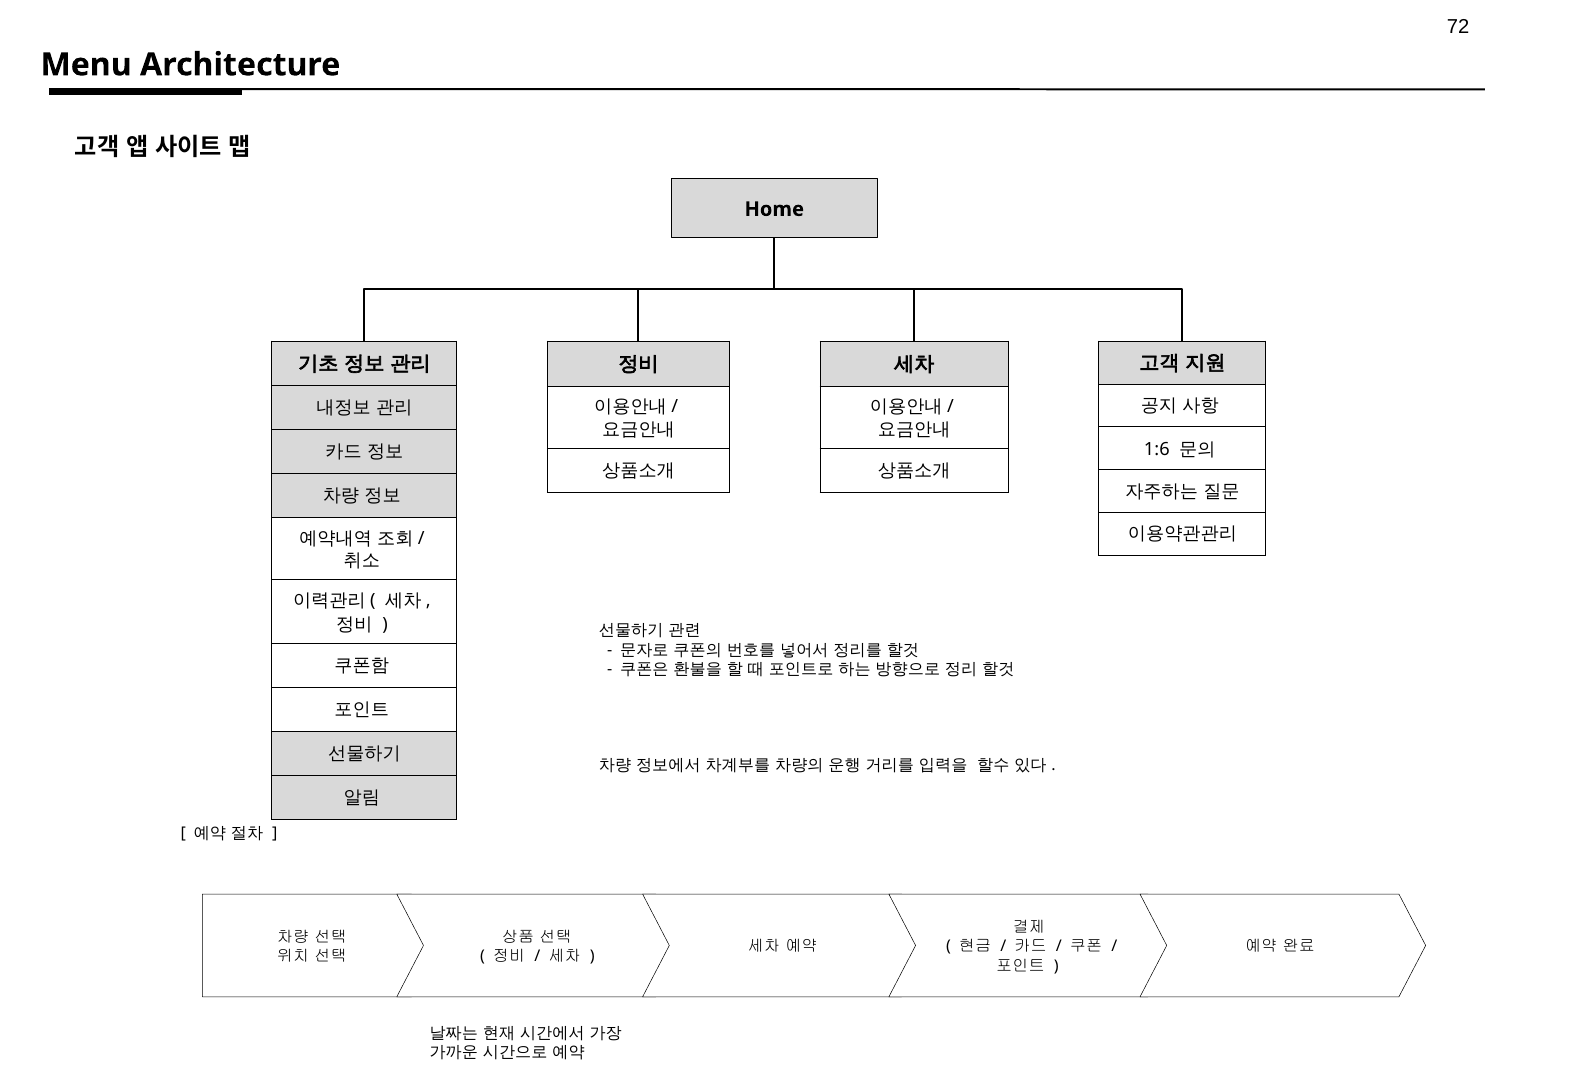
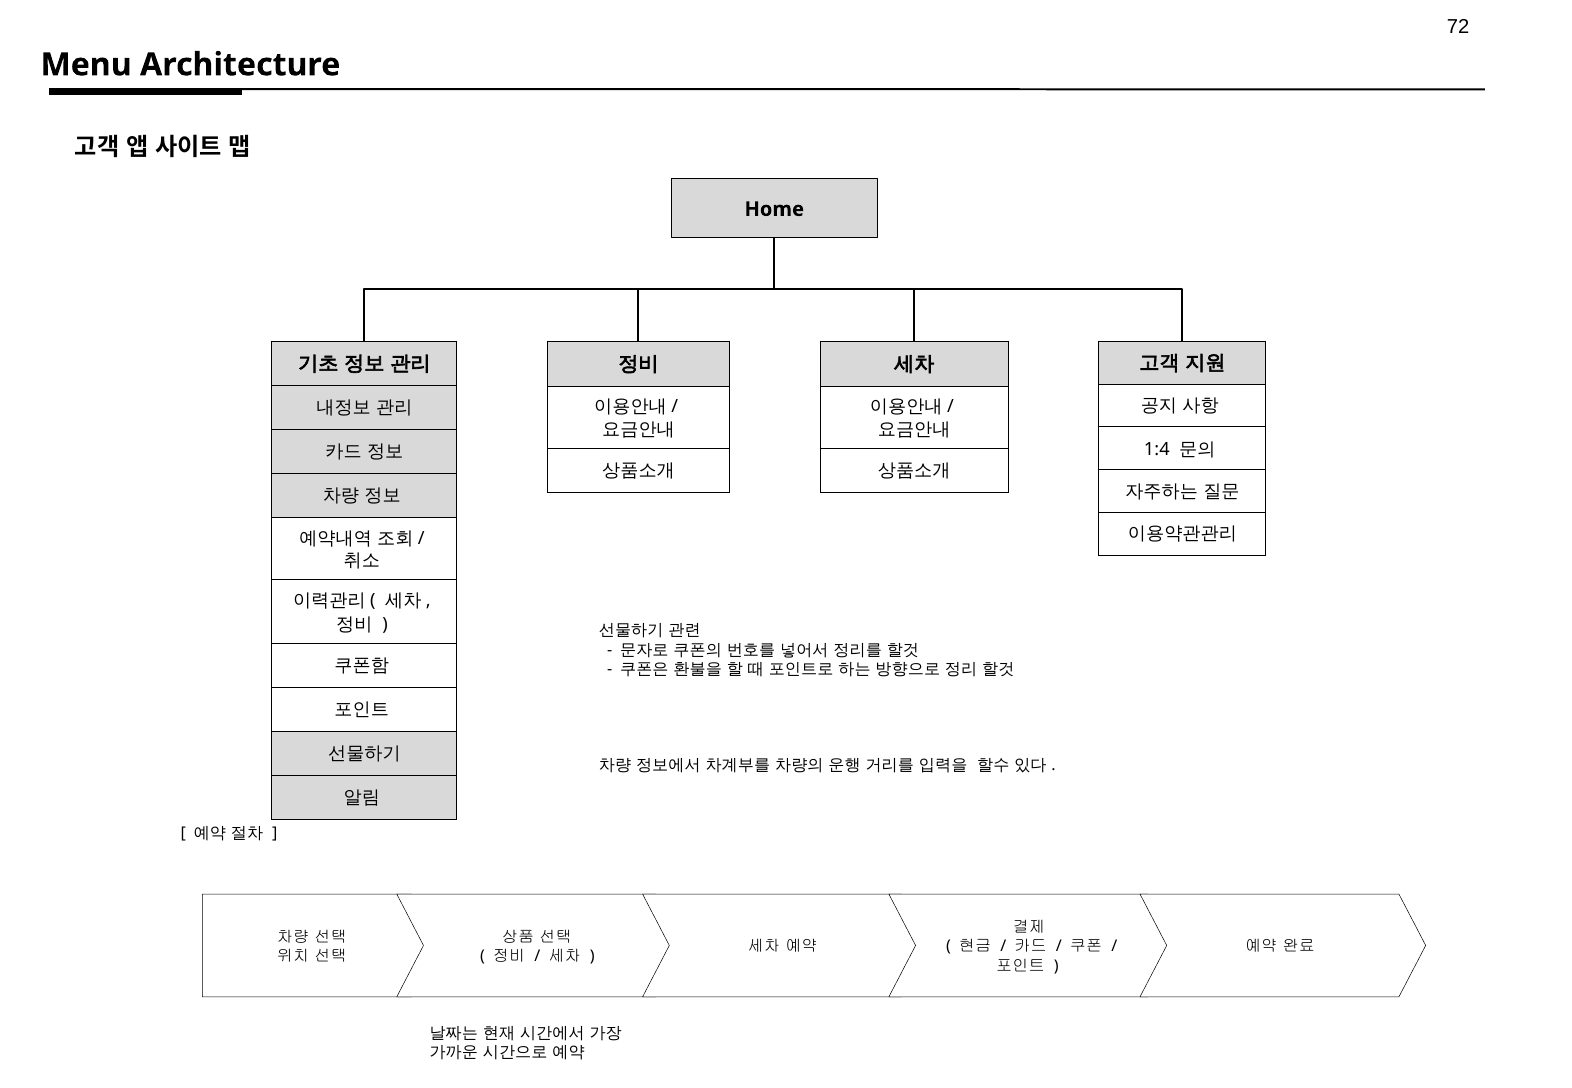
1:6: 1:6 -> 1:4
